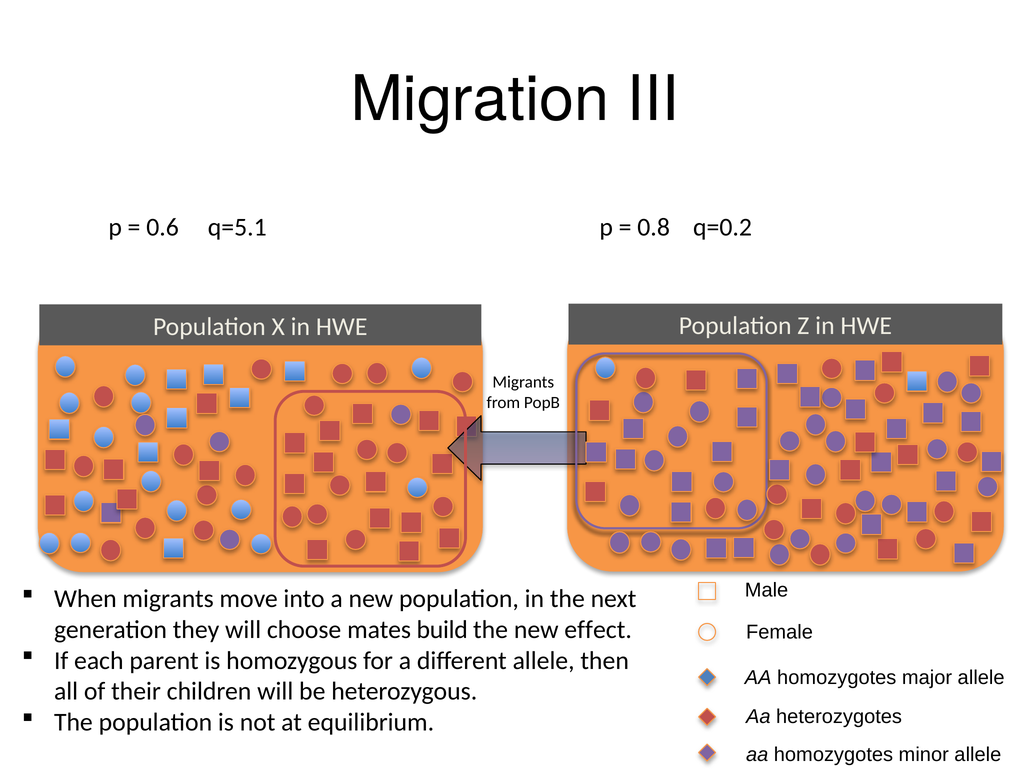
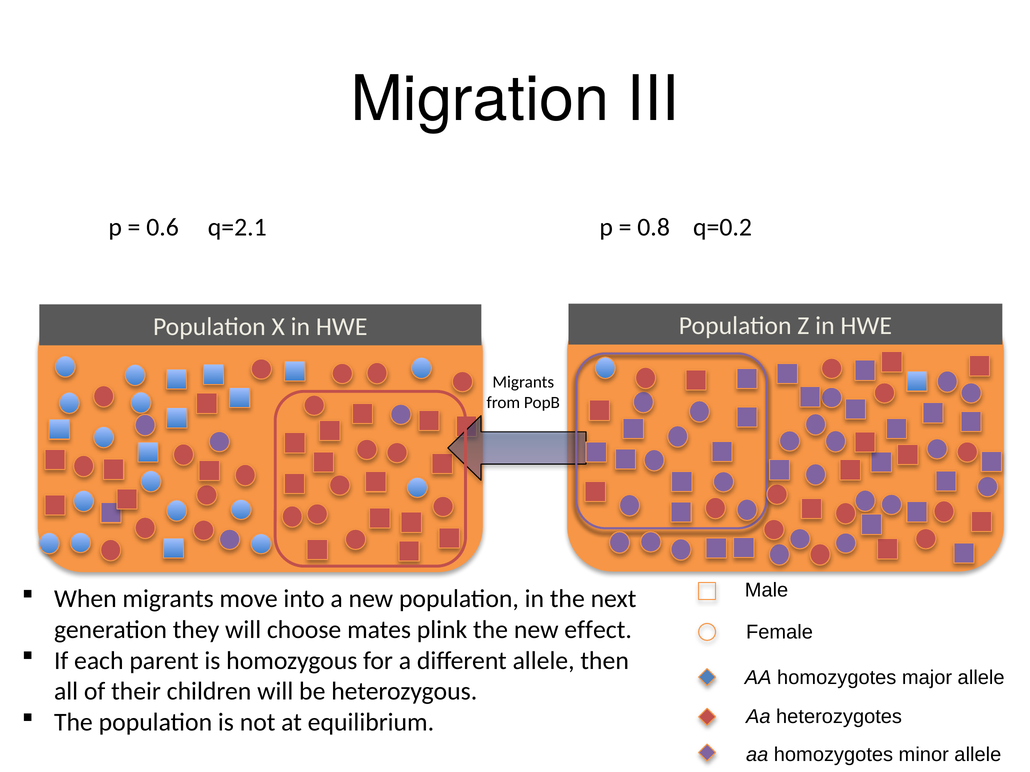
q=5.1: q=5.1 -> q=2.1
build: build -> plink
